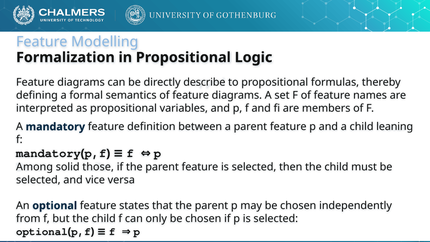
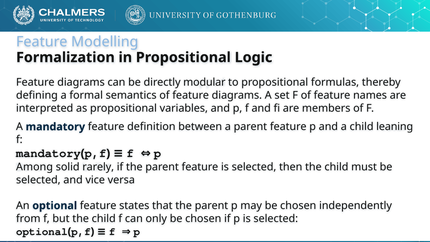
describe: describe -> modular
those: those -> rarely
